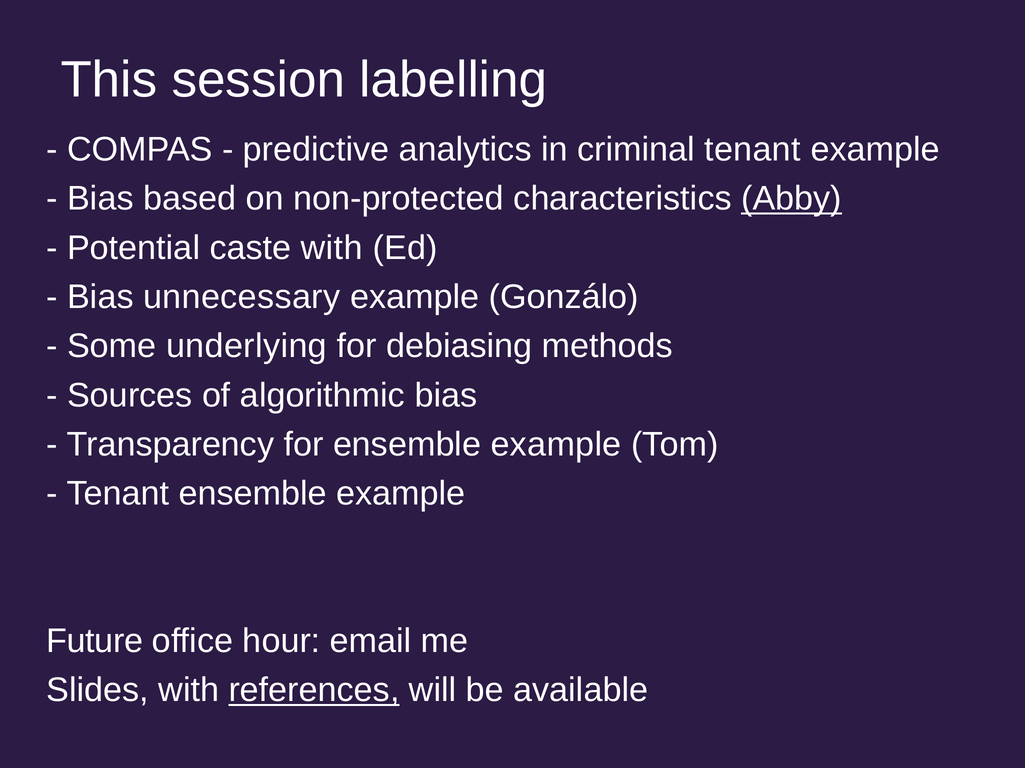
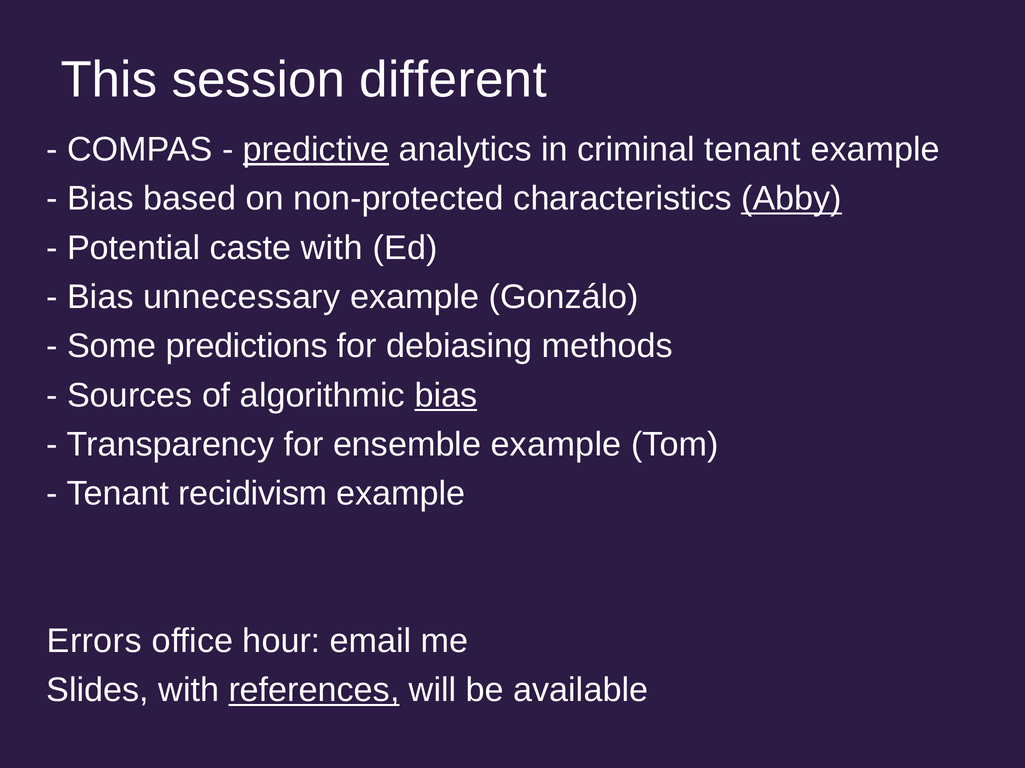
labelling: labelling -> different
predictive underline: none -> present
underlying: underlying -> predictions
bias at (446, 396) underline: none -> present
Tenant ensemble: ensemble -> recidivism
Future: Future -> Errors
